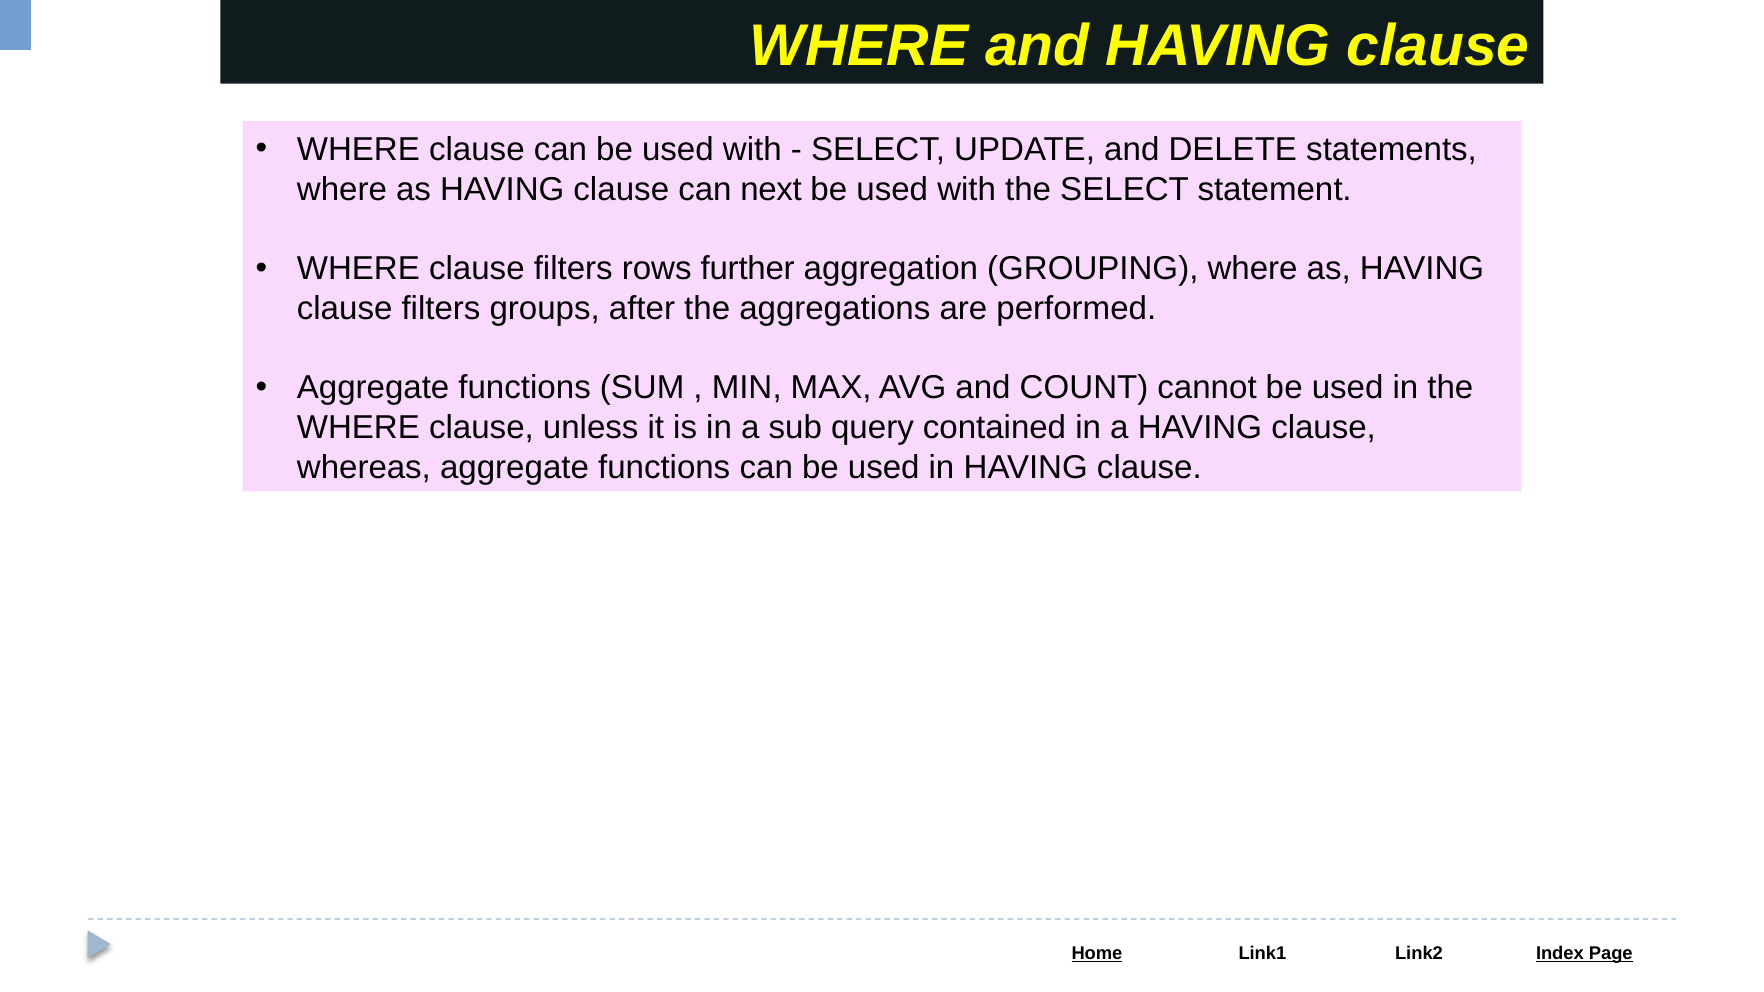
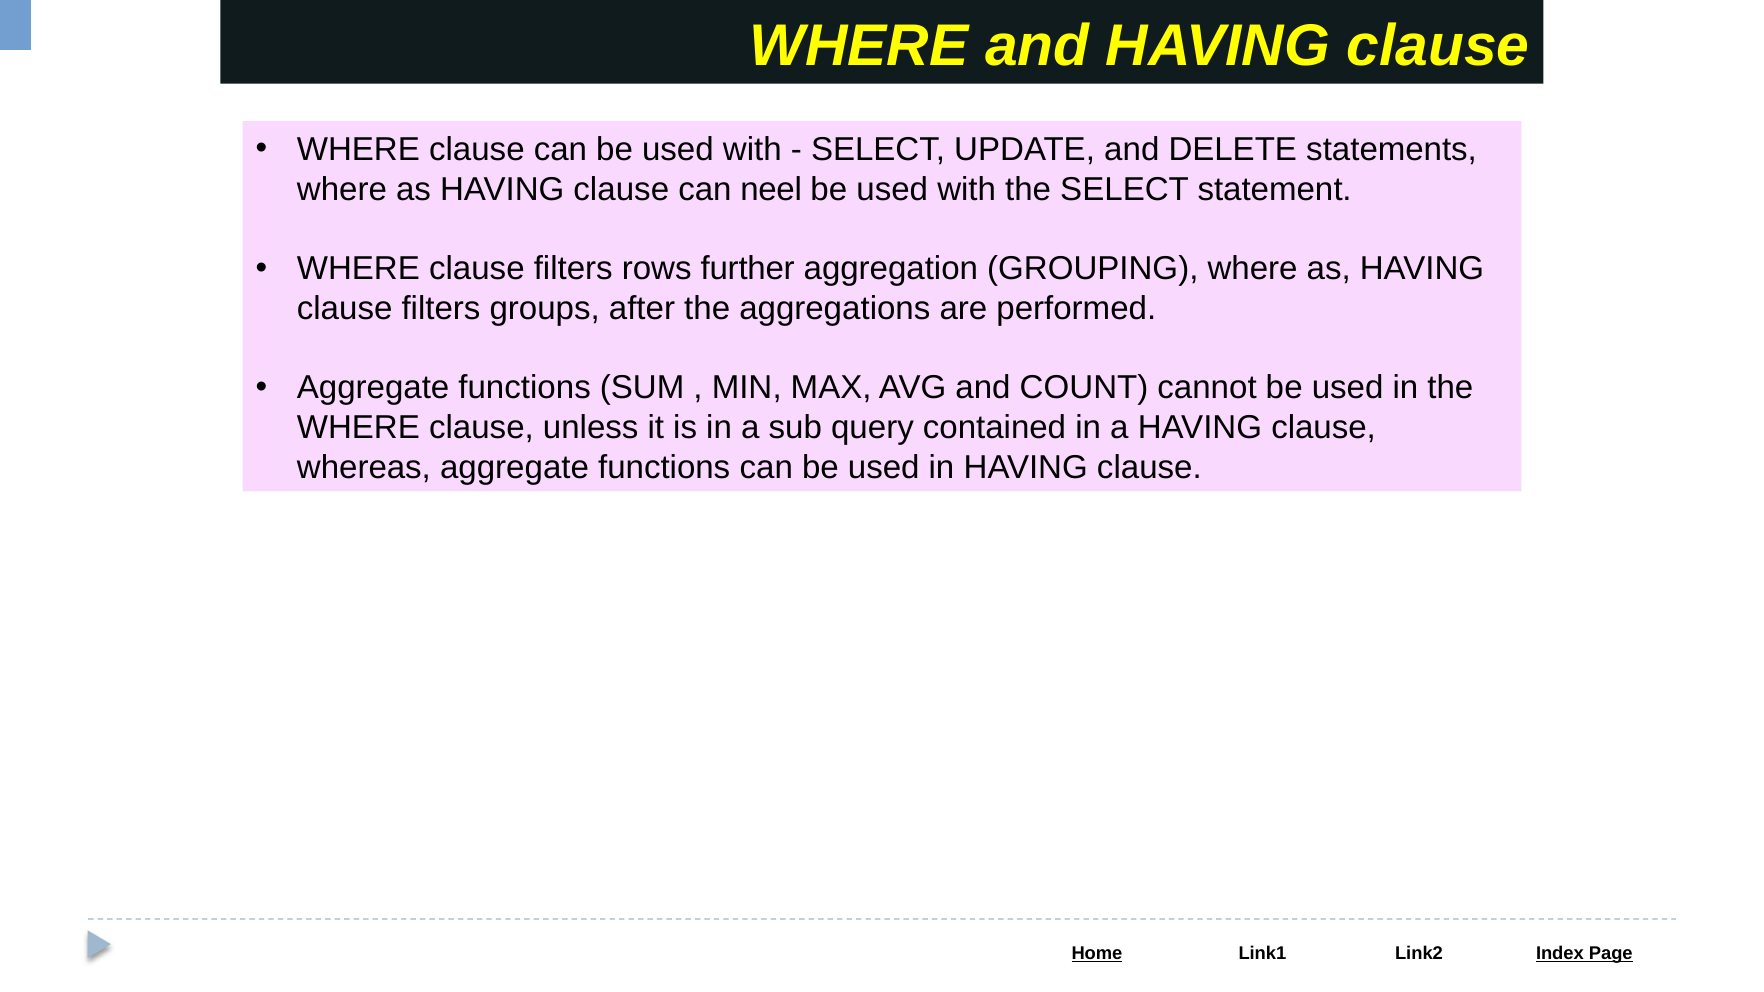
next: next -> neel
